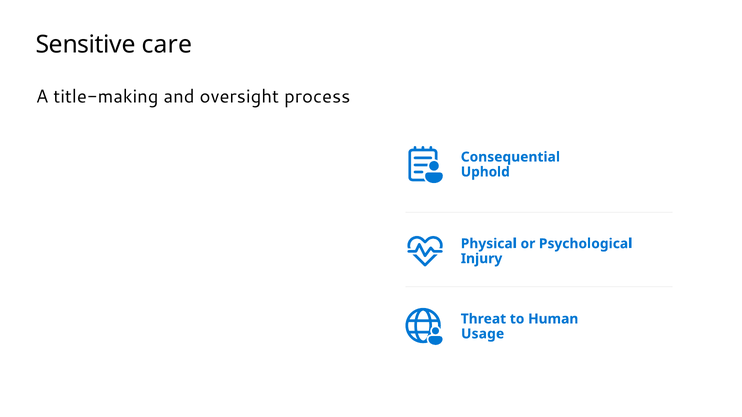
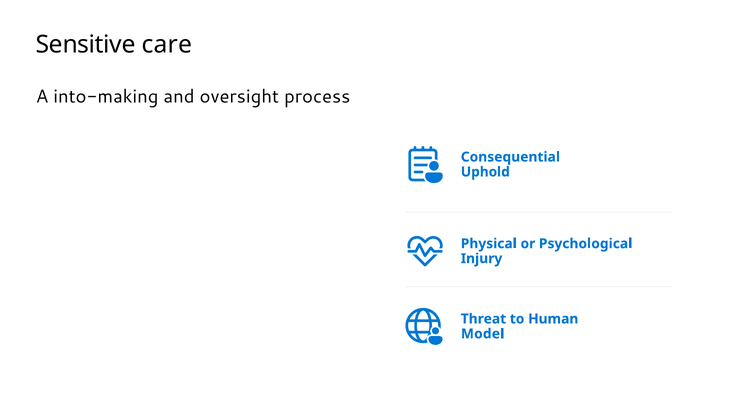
title-making: title-making -> into-making
Usage: Usage -> Model
